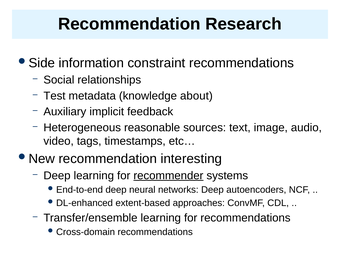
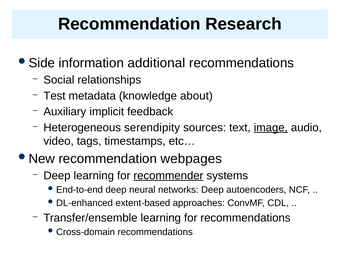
constraint: constraint -> additional
reasonable: reasonable -> serendipity
image underline: none -> present
interesting: interesting -> webpages
